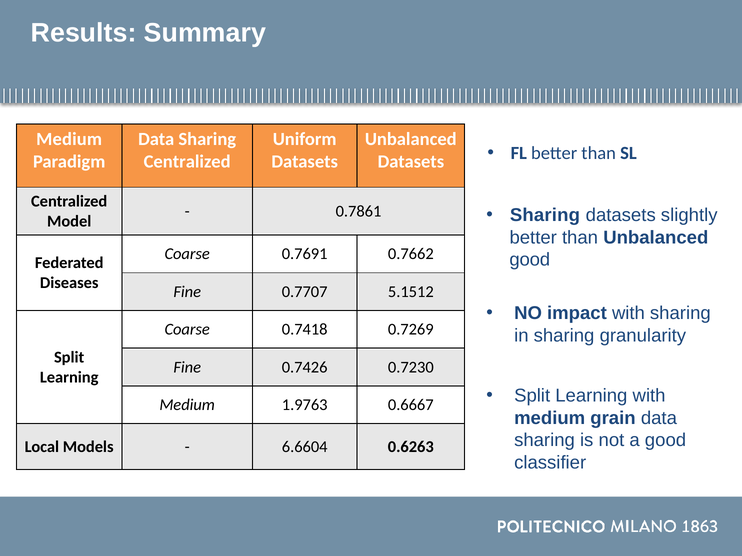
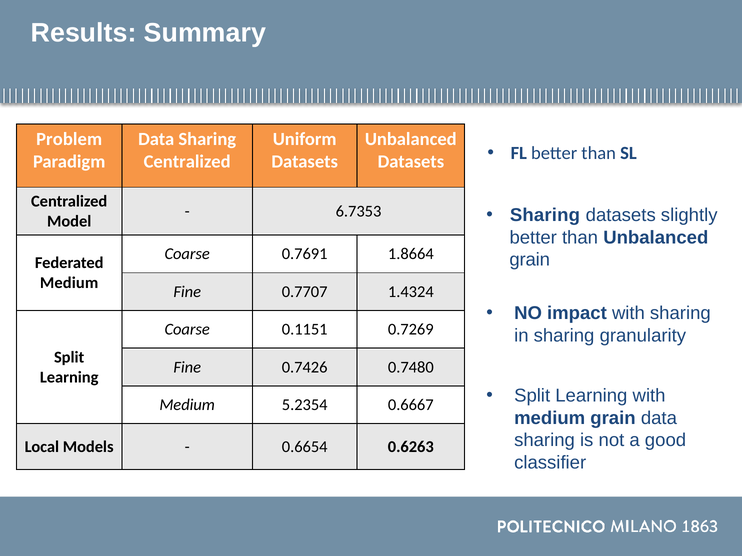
Medium at (69, 139): Medium -> Problem
0.7861: 0.7861 -> 6.7353
0.7662: 0.7662 -> 1.8664
good at (530, 260): good -> grain
Diseases at (69, 283): Diseases -> Medium
5.1512: 5.1512 -> 1.4324
0.7418: 0.7418 -> 0.1151
0.7230: 0.7230 -> 0.7480
1.9763: 1.9763 -> 5.2354
6.6604: 6.6604 -> 0.6654
